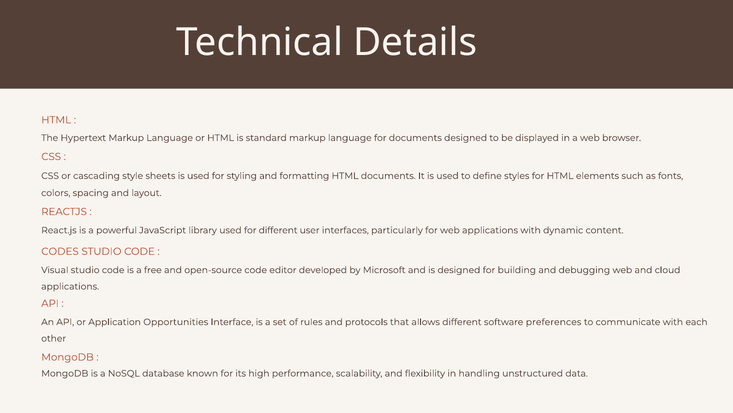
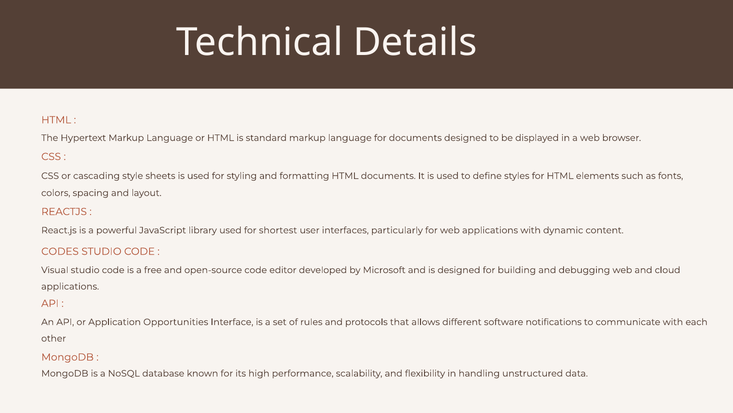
for different: different -> shortest
preferences: preferences -> notifications
